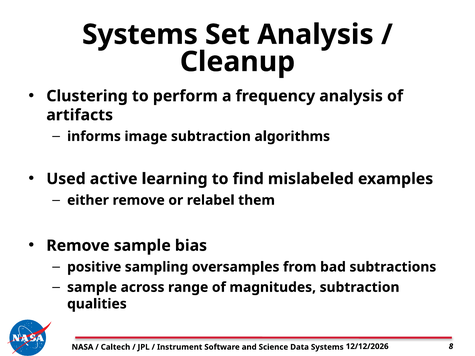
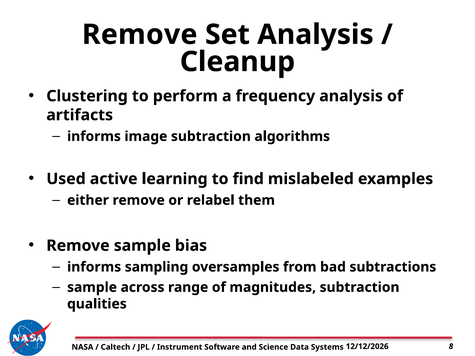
Systems at (140, 35): Systems -> Remove
positive at (94, 267): positive -> informs
